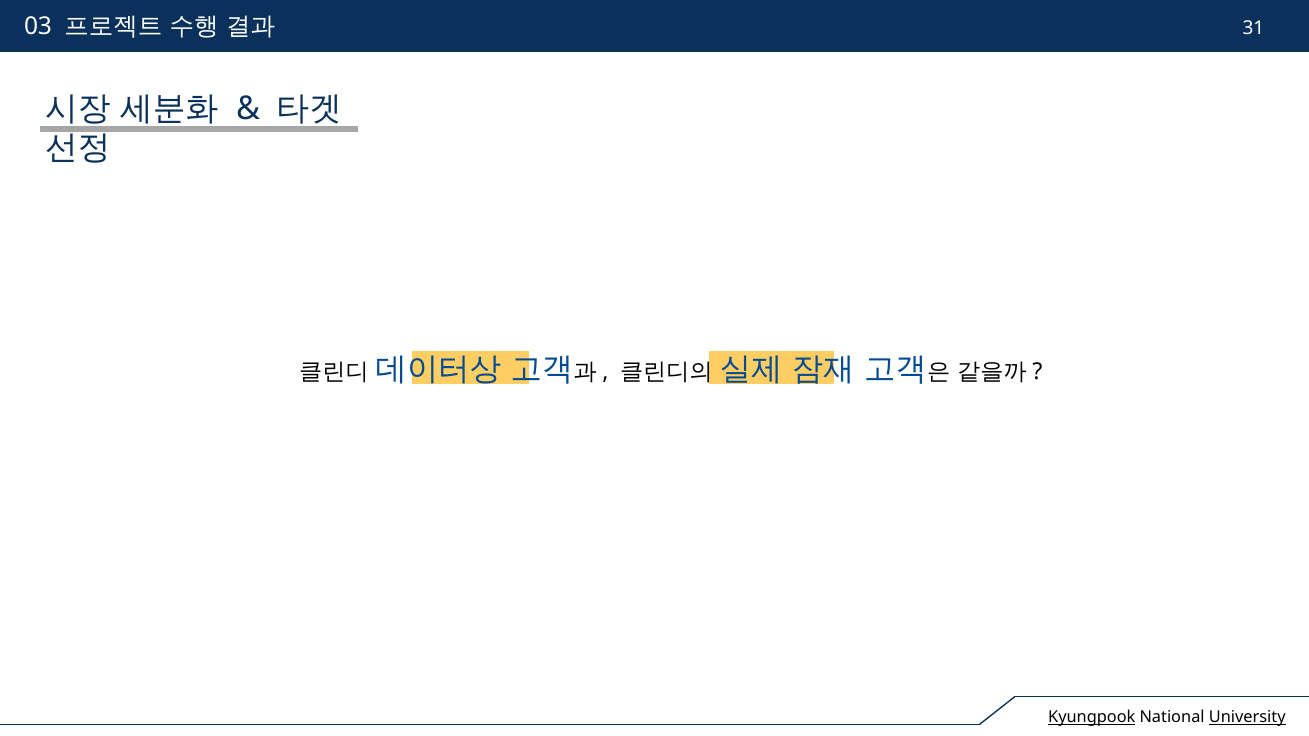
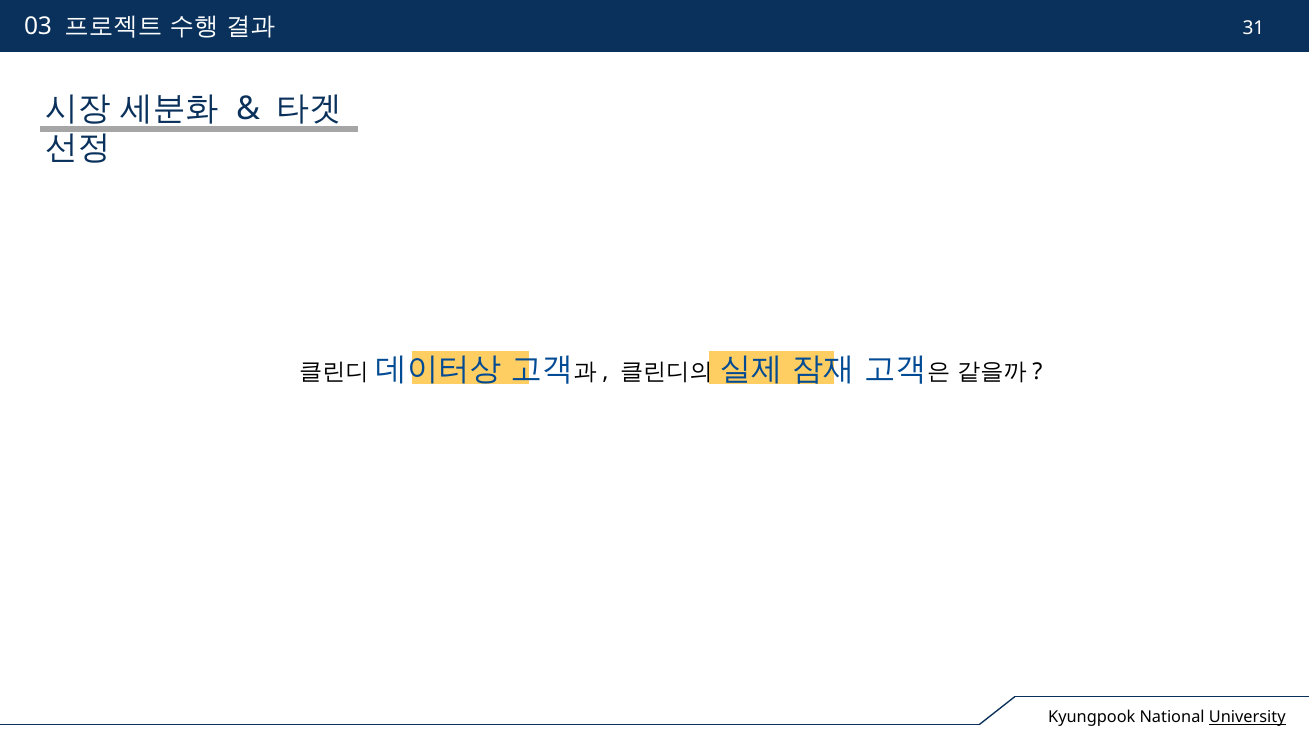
Kyungpook underline: present -> none
